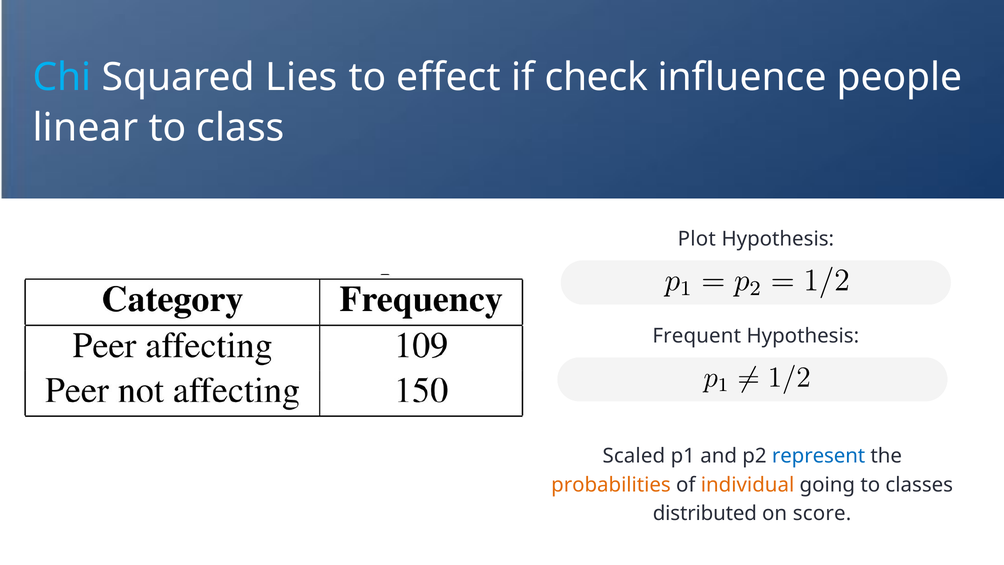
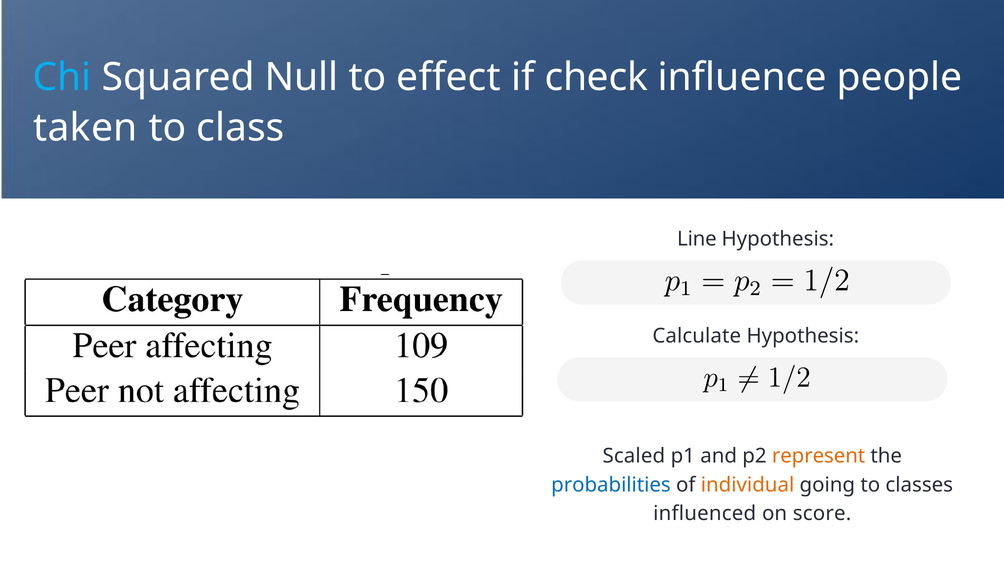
Lies: Lies -> Null
linear: linear -> taken
Plot: Plot -> Line
Frequent: Frequent -> Calculate
represent colour: blue -> orange
probabilities colour: orange -> blue
distributed: distributed -> influenced
